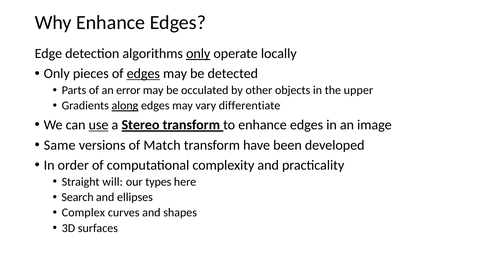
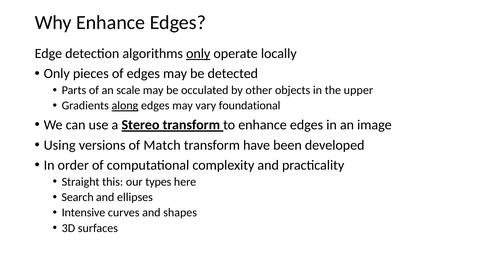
edges at (143, 74) underline: present -> none
error: error -> scale
differentiate: differentiate -> foundational
use underline: present -> none
Same: Same -> Using
will: will -> this
Complex: Complex -> Intensive
